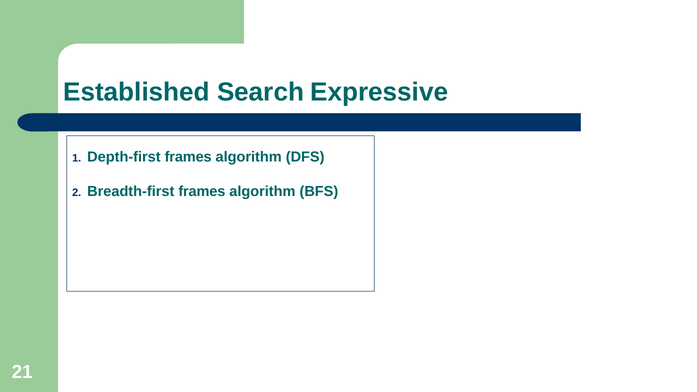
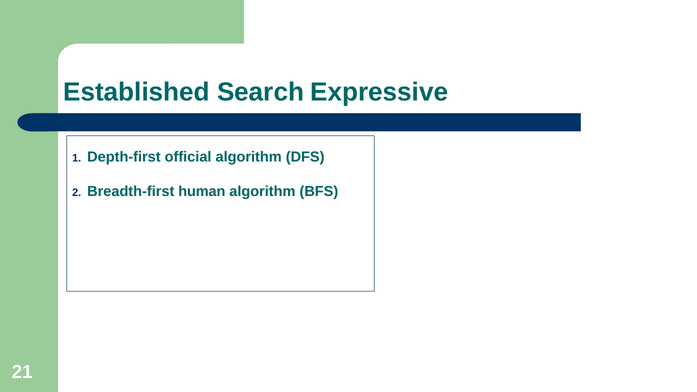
Depth-first frames: frames -> official
Breadth-first frames: frames -> human
